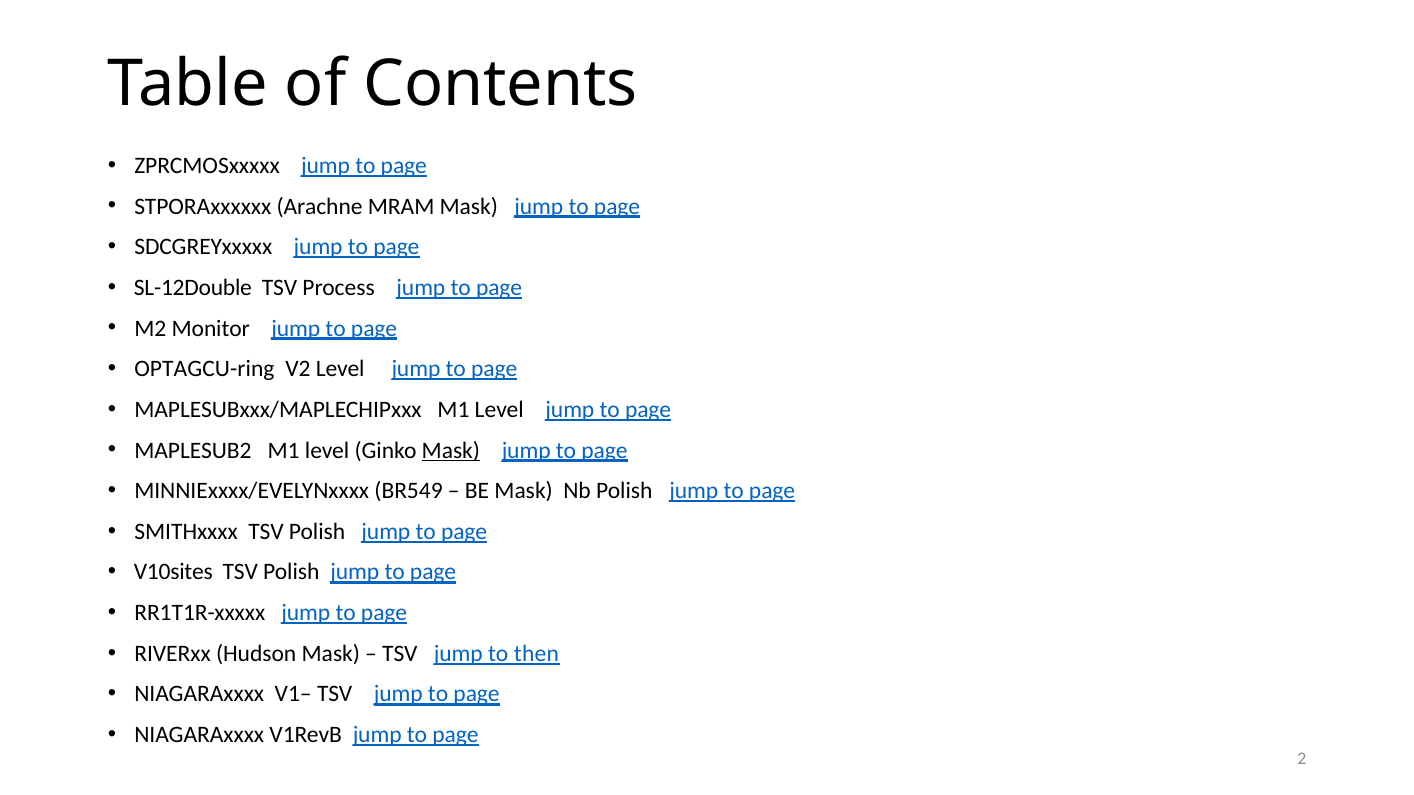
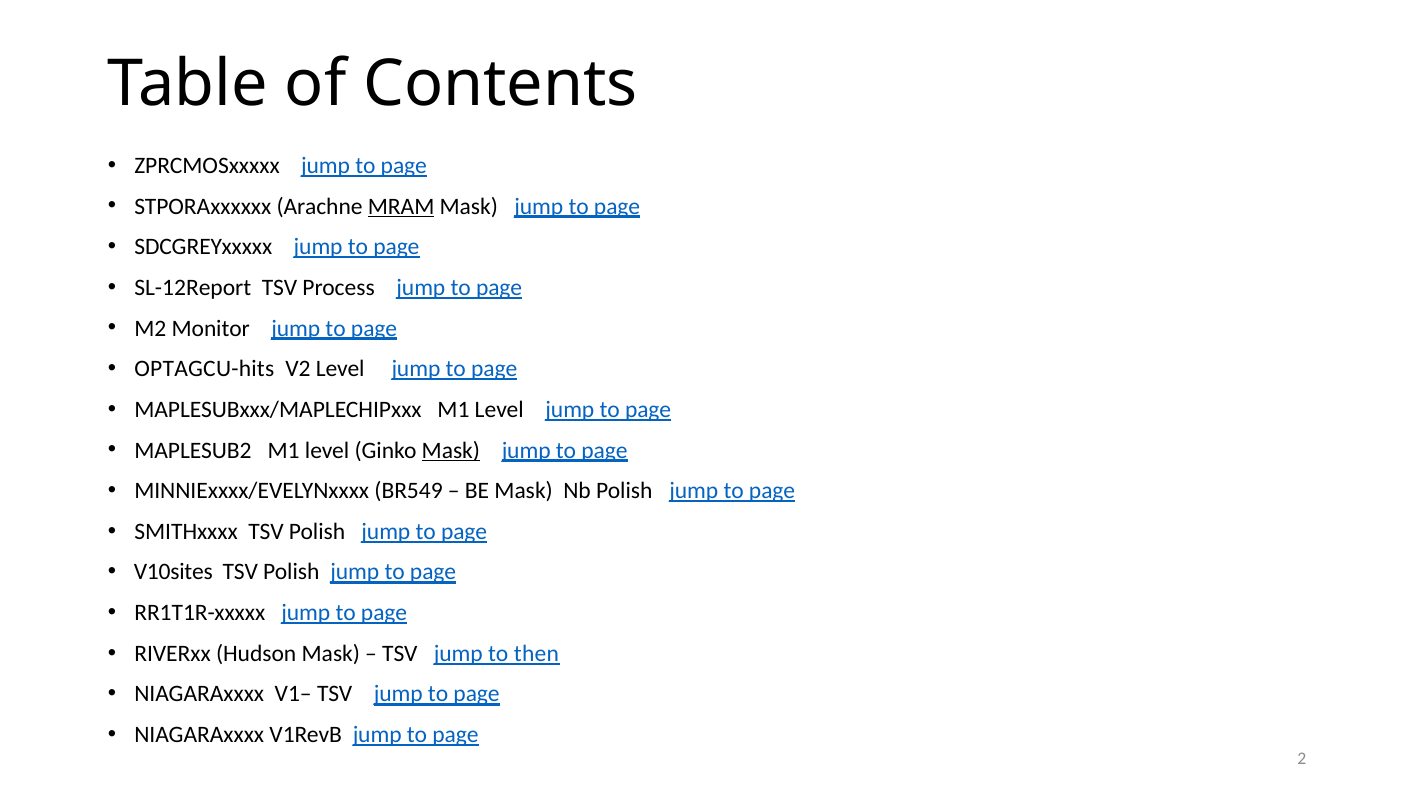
MRAM underline: none -> present
SL-12Double: SL-12Double -> SL-12Report
OPTAGCU-ring: OPTAGCU-ring -> OPTAGCU-hits
